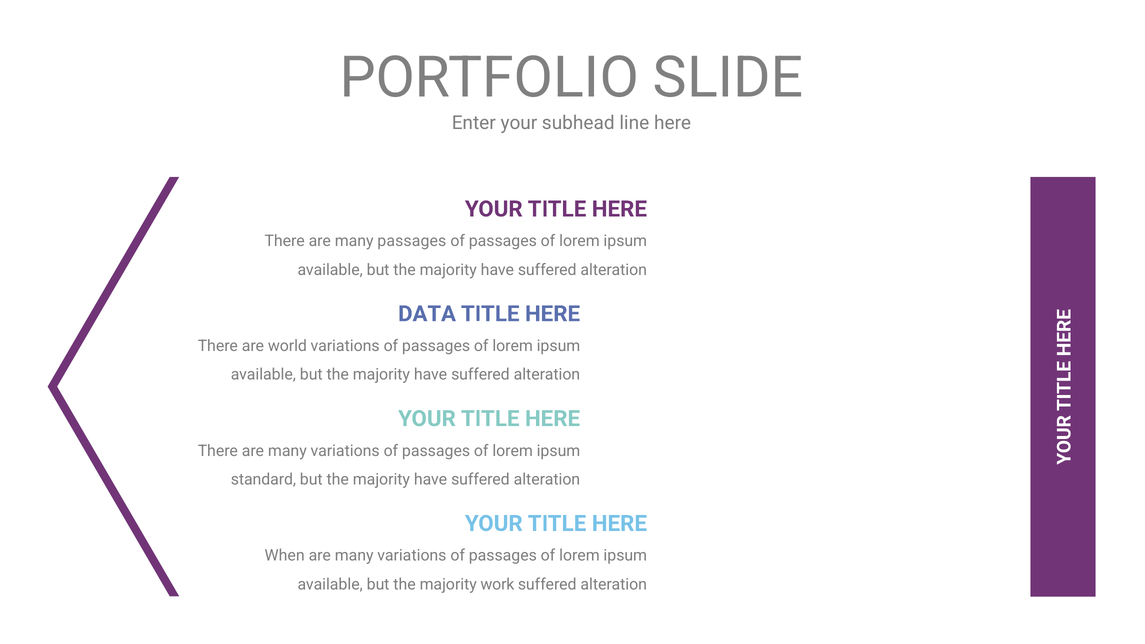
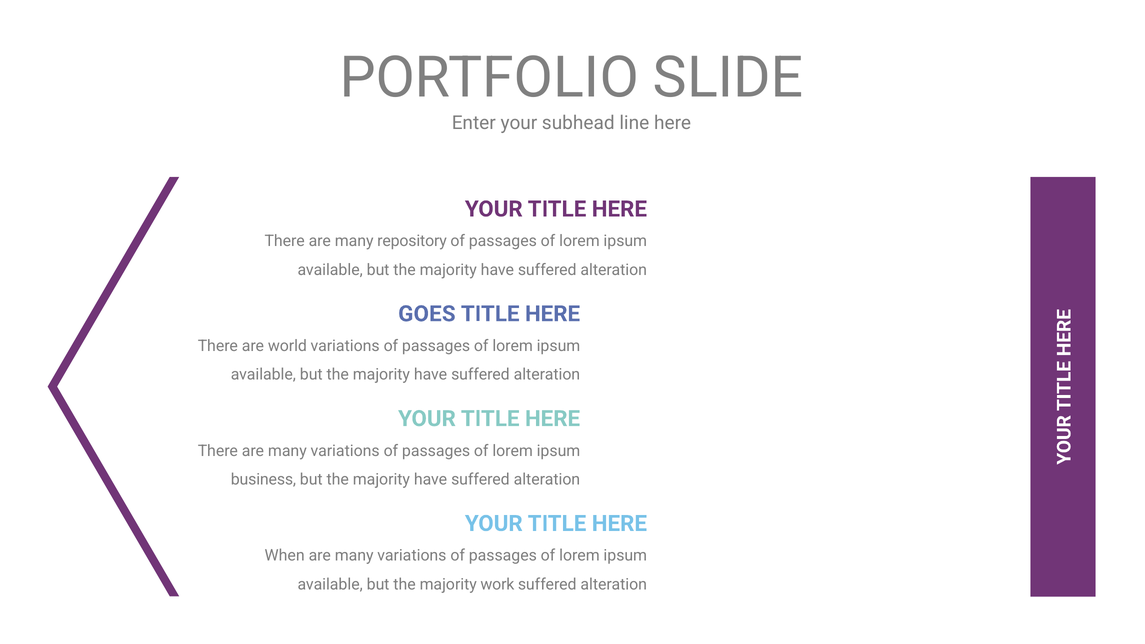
many passages: passages -> repository
DATA: DATA -> GOES
standard: standard -> business
